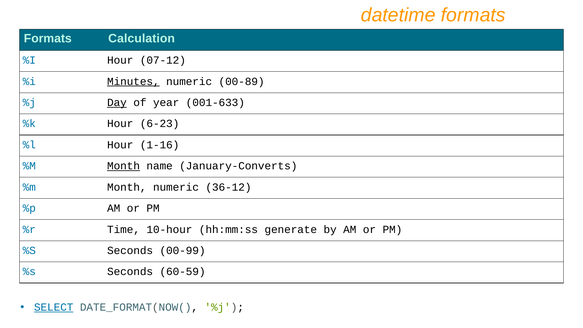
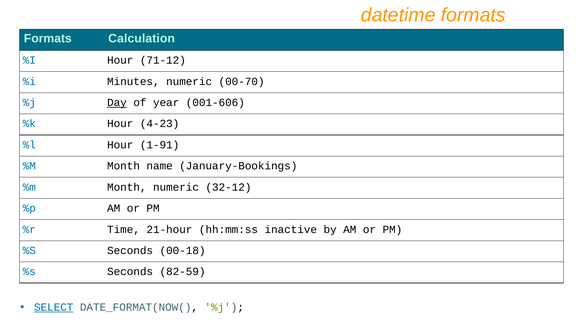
07-12: 07-12 -> 71-12
Minutes underline: present -> none
00-89: 00-89 -> 00-70
001-633: 001-633 -> 001-606
6-23: 6-23 -> 4-23
1-16: 1-16 -> 1-91
Month at (124, 166) underline: present -> none
January-Converts: January-Converts -> January-Bookings
36-12: 36-12 -> 32-12
10-hour: 10-hour -> 21-hour
generate: generate -> inactive
00-99: 00-99 -> 00-18
60-59: 60-59 -> 82-59
